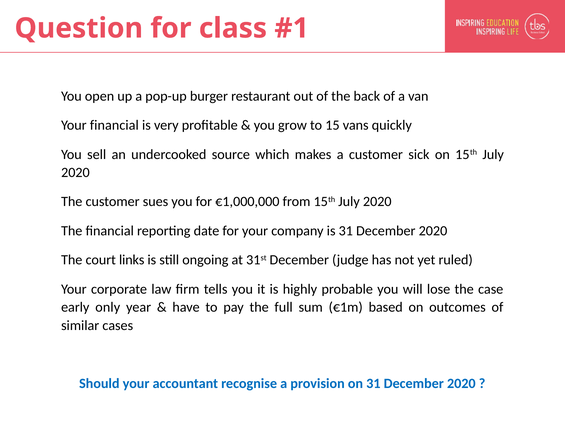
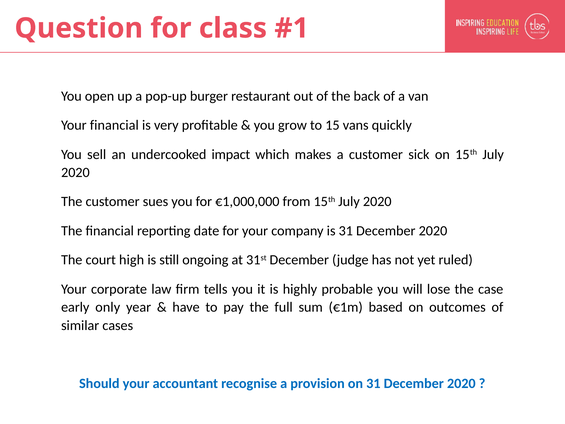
source: source -> impact
links: links -> high
